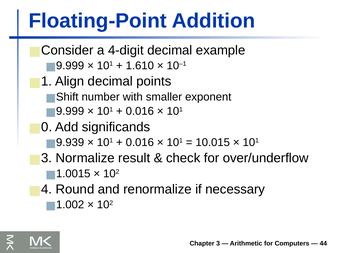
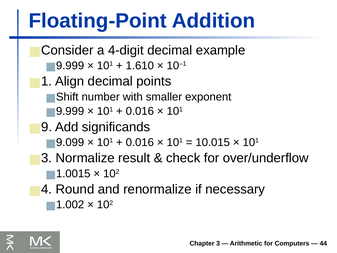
0: 0 -> 9
9.939: 9.939 -> 9.099
